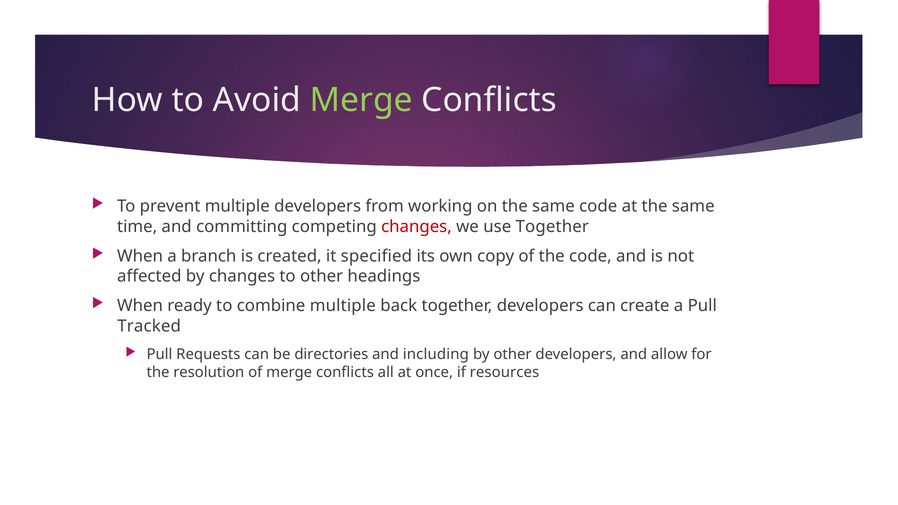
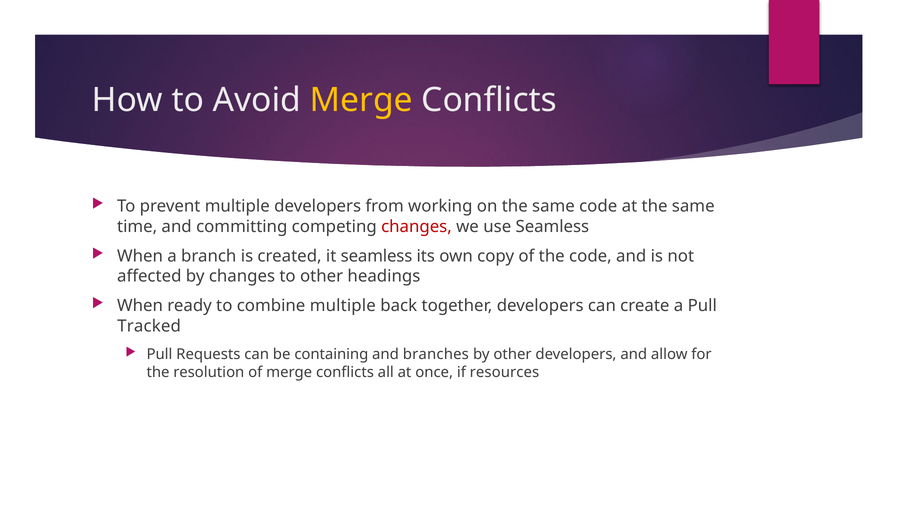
Merge at (361, 100) colour: light green -> yellow
use Together: Together -> Seamless
it specified: specified -> seamless
directories: directories -> containing
including: including -> branches
